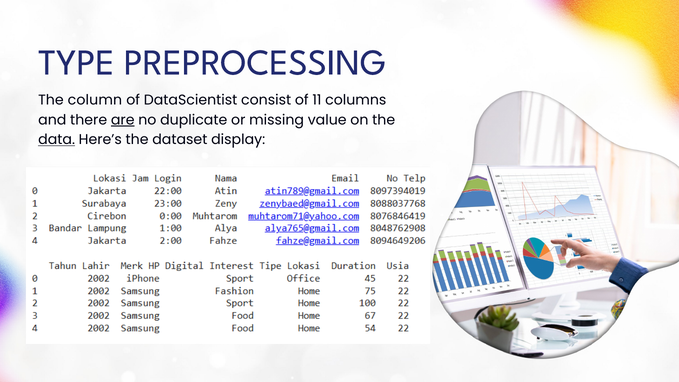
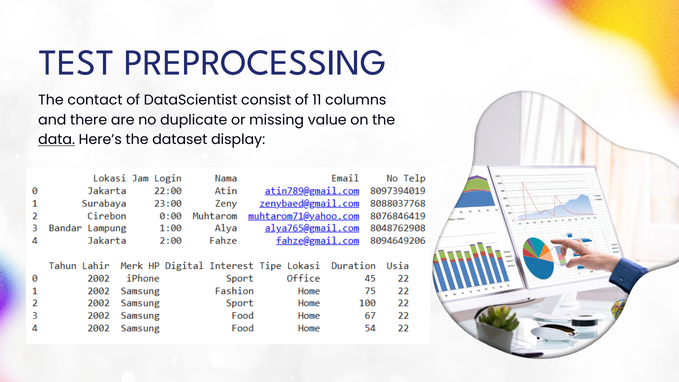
TYPE: TYPE -> TEST
column: column -> contact
are underline: present -> none
